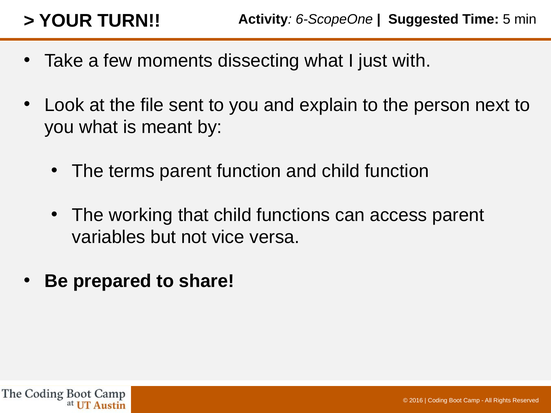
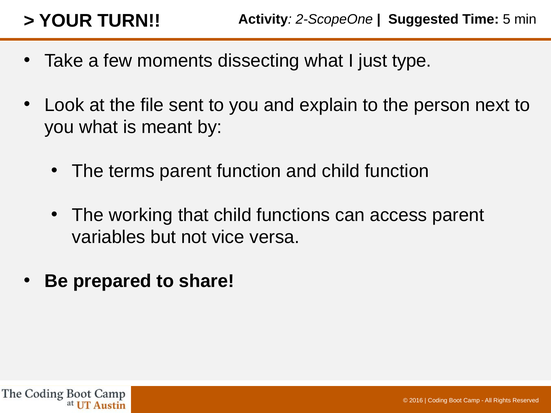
6-ScopeOne: 6-ScopeOne -> 2-ScopeOne
with: with -> type
